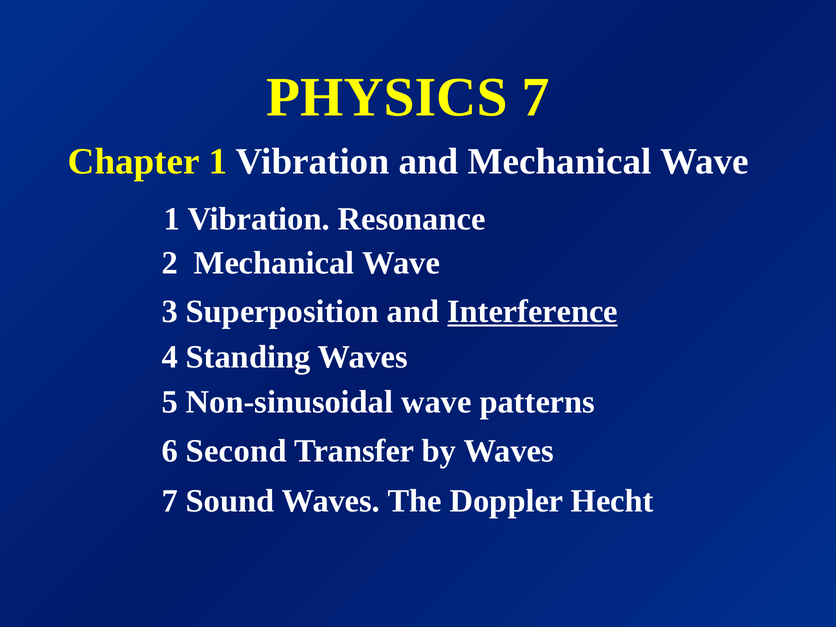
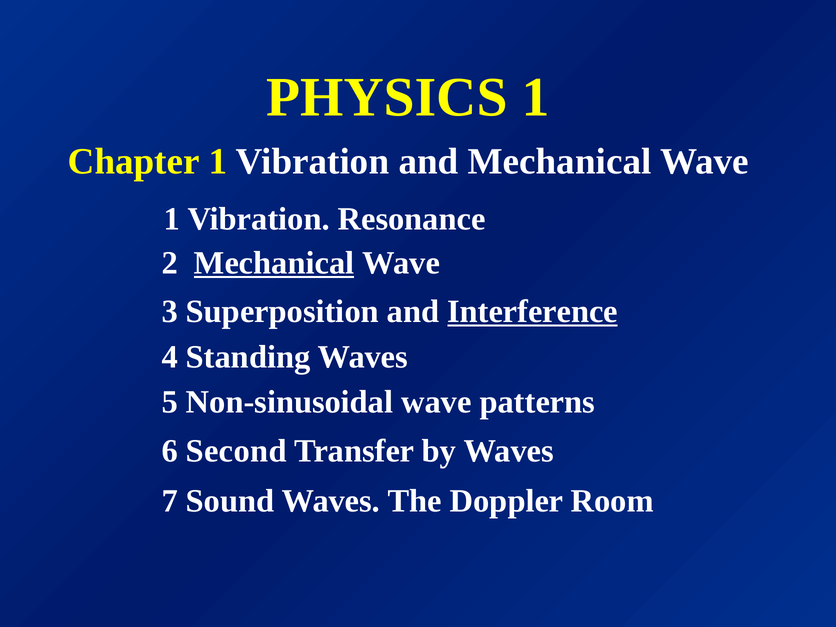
PHYSICS 7: 7 -> 1
Mechanical at (274, 263) underline: none -> present
Hecht: Hecht -> Room
